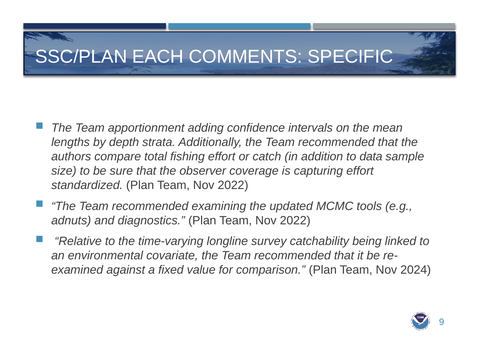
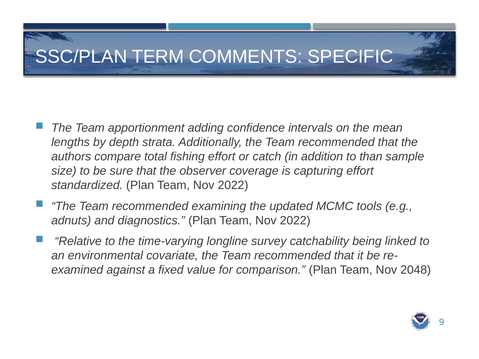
EACH: EACH -> TERM
data: data -> than
2024: 2024 -> 2048
